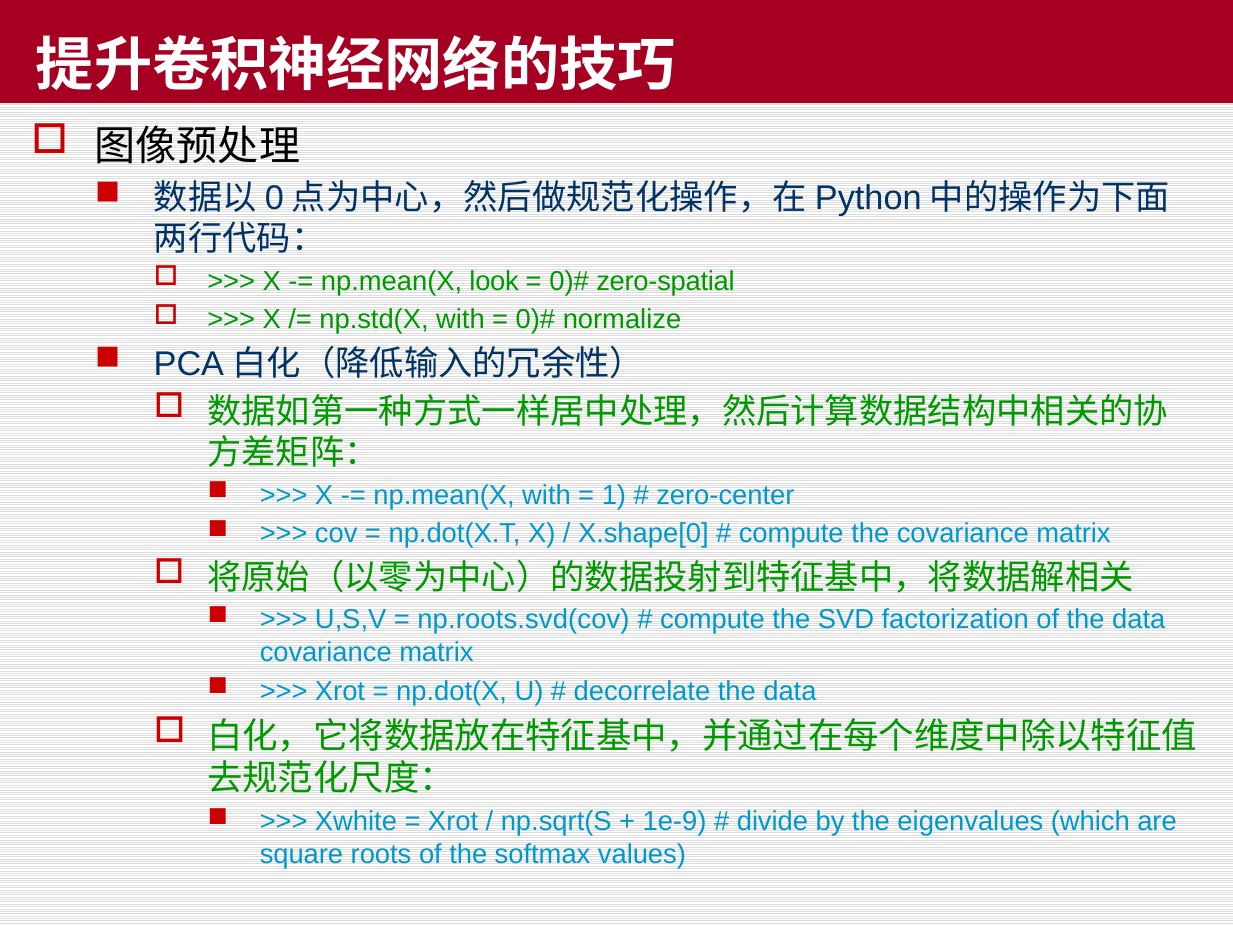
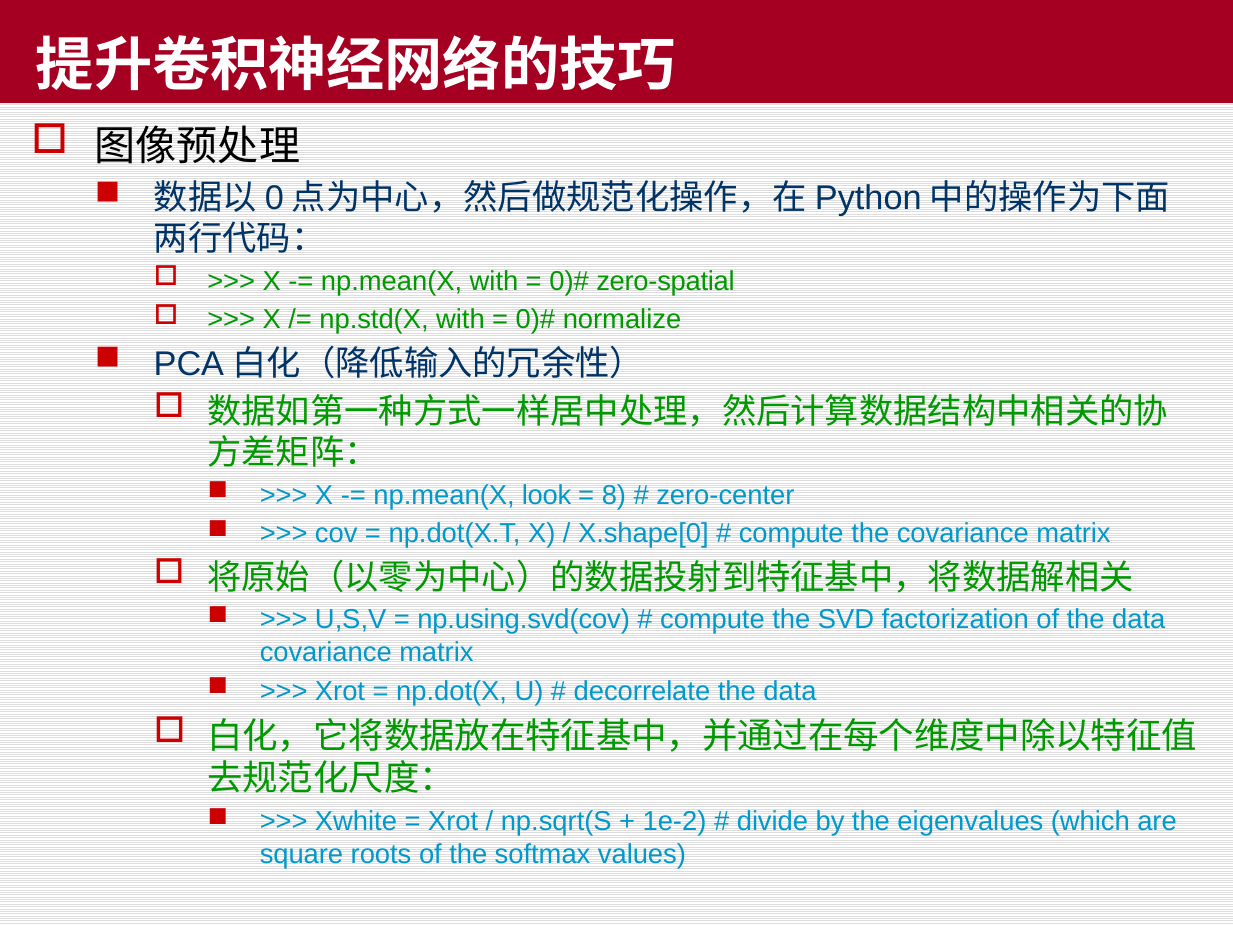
np.mean(X look: look -> with
np.mean(X with: with -> look
1: 1 -> 8
np.roots.svd(cov: np.roots.svd(cov -> np.using.svd(cov
1e-9: 1e-9 -> 1e-2
